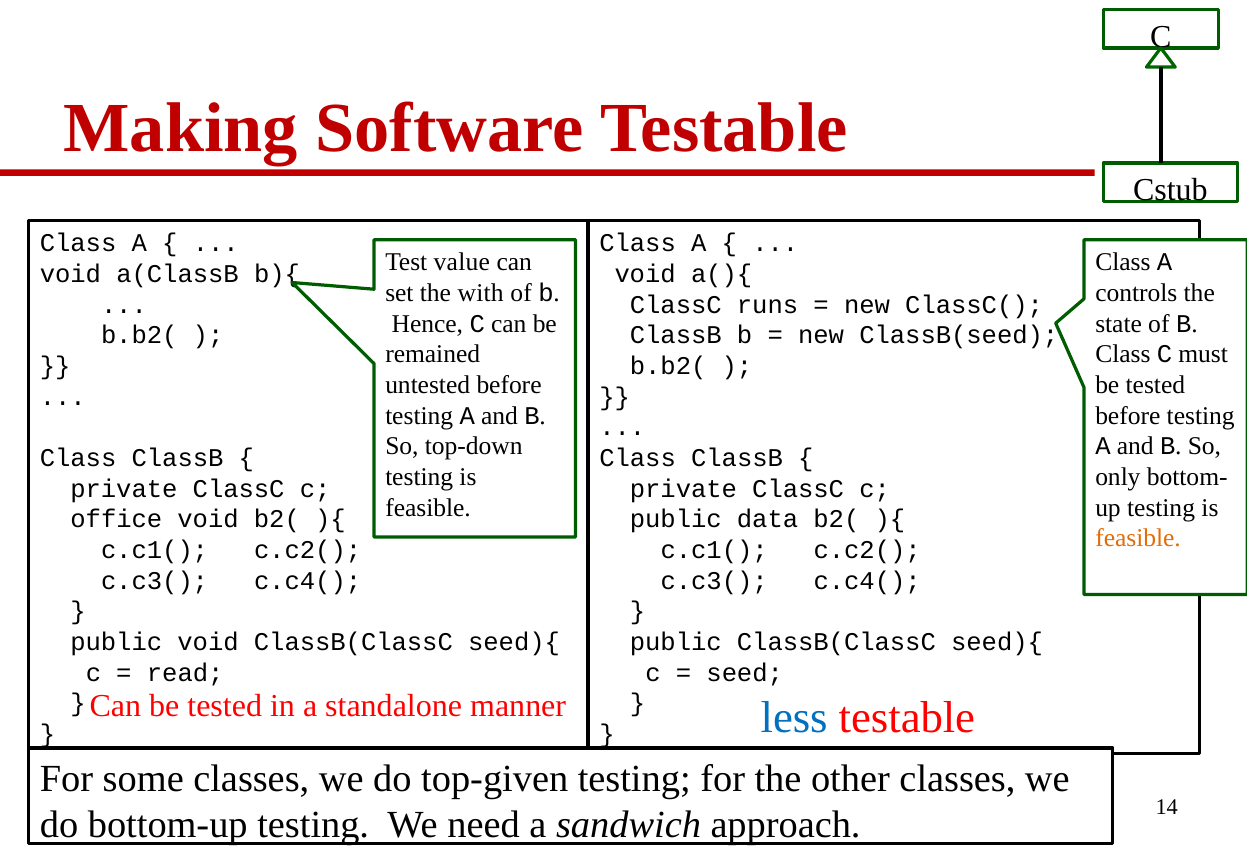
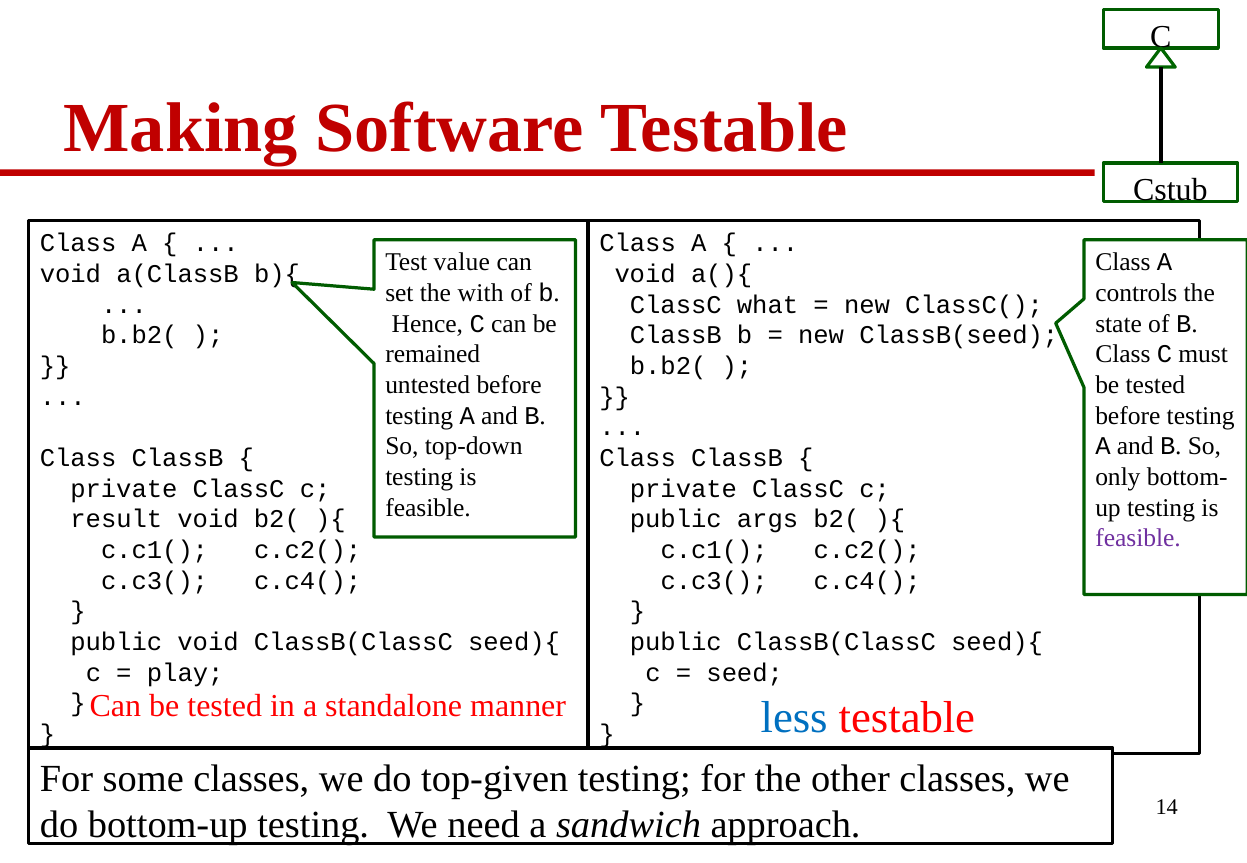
runs: runs -> what
office: office -> result
data: data -> args
feasible at (1138, 539) colour: orange -> purple
read: read -> play
